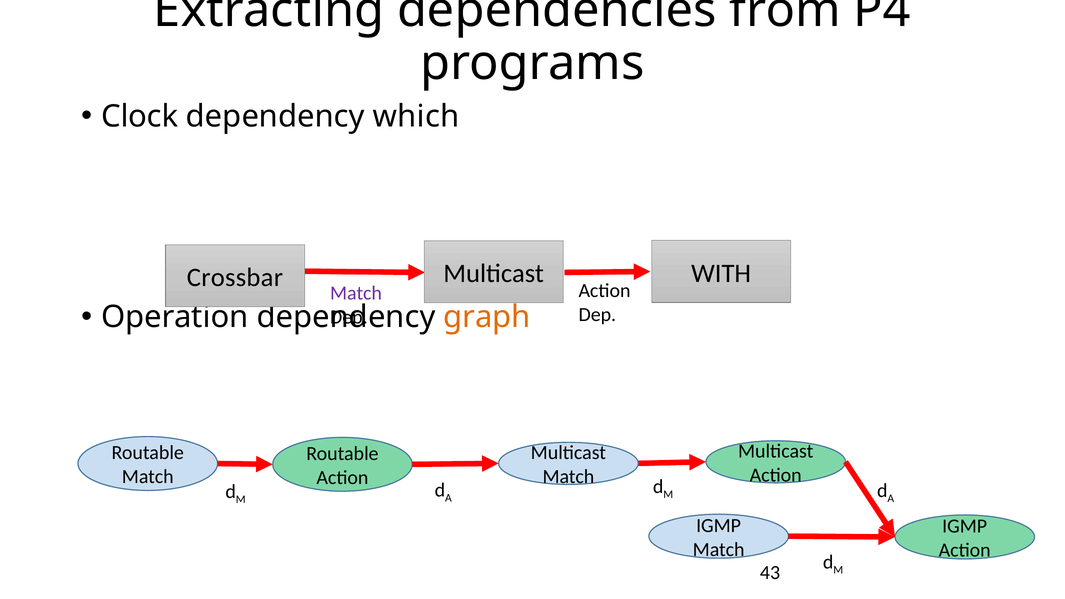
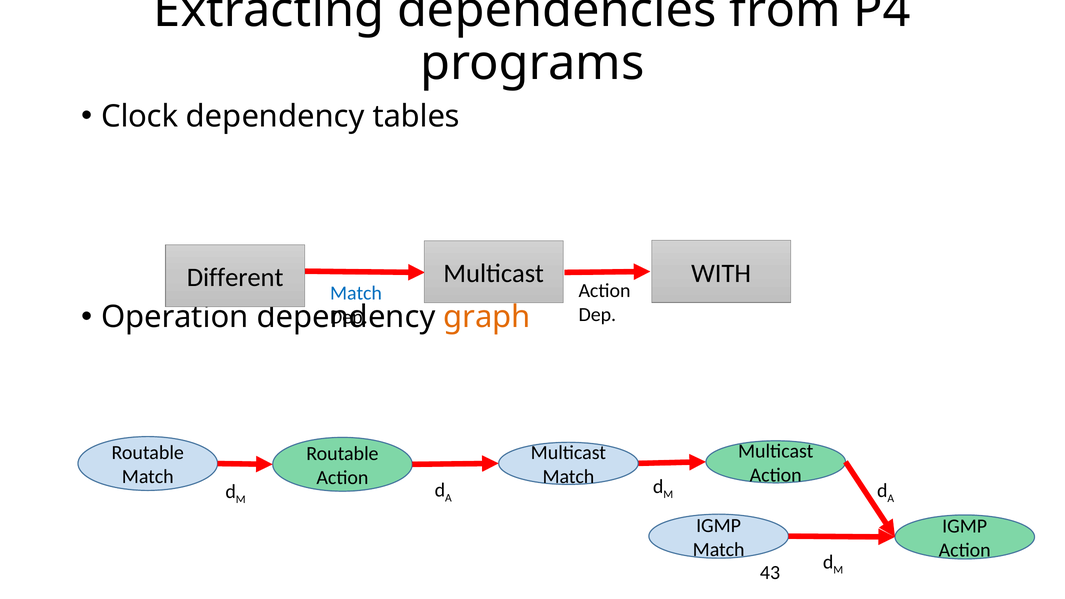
which: which -> tables
Crossbar: Crossbar -> Different
Match at (356, 293) colour: purple -> blue
